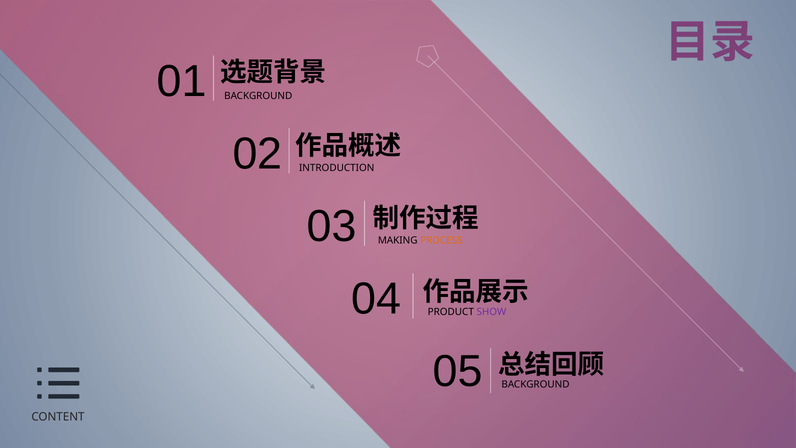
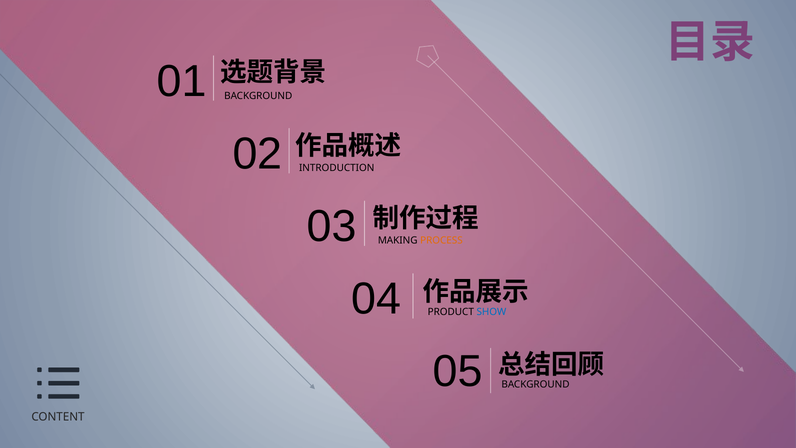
SHOW colour: purple -> blue
